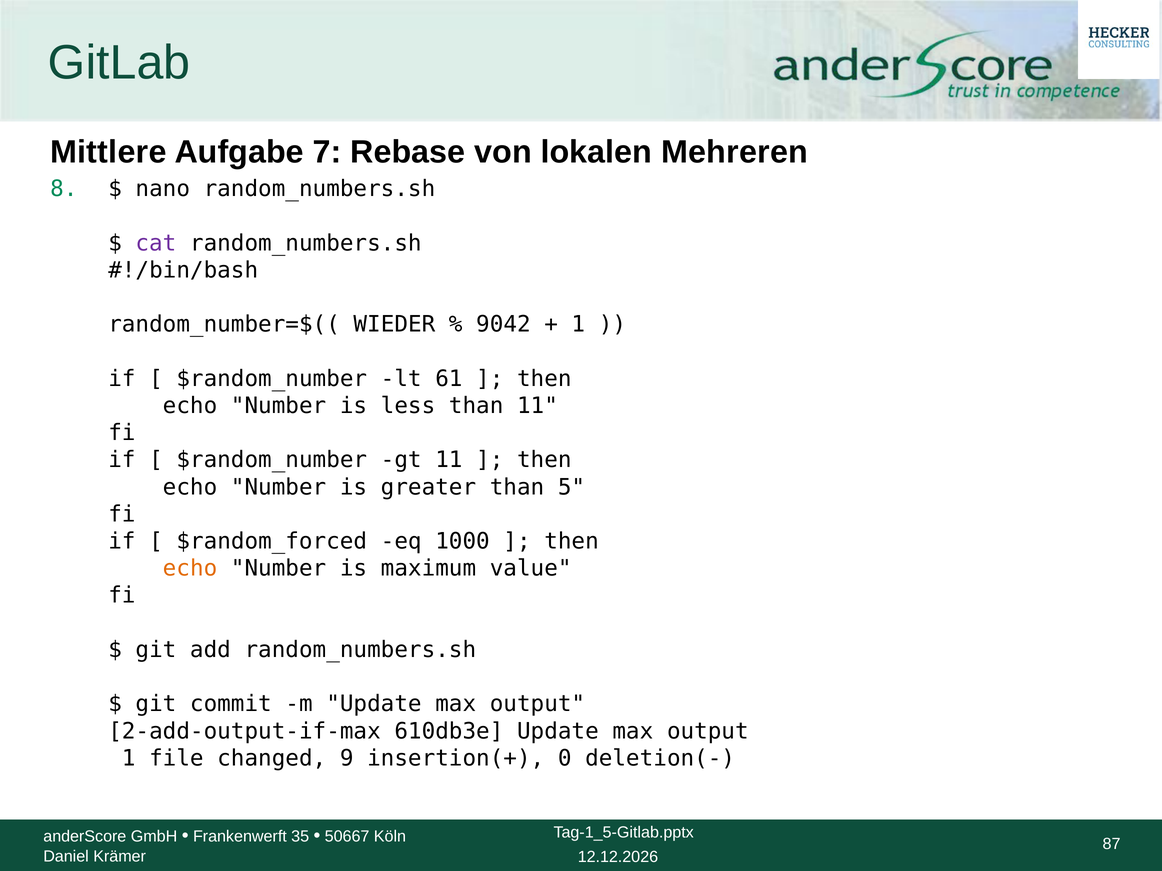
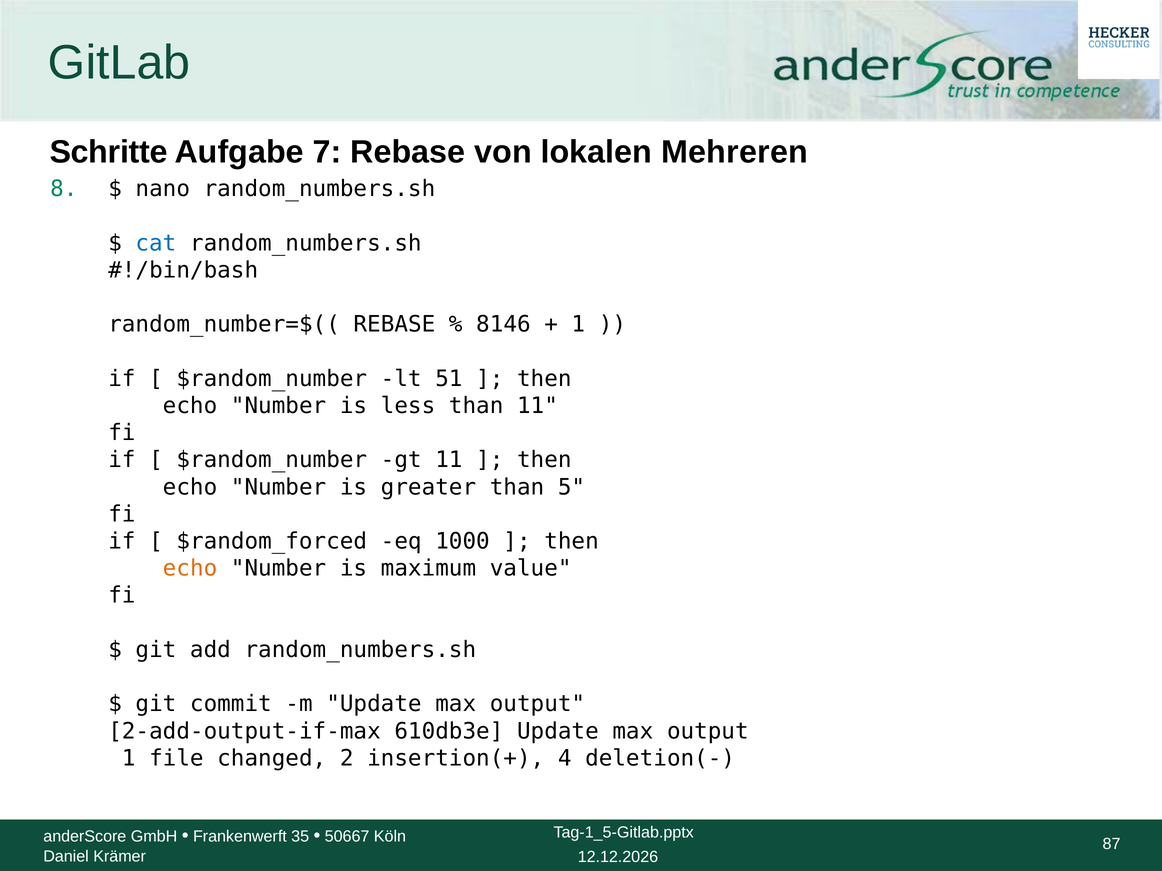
Mittlere: Mittlere -> Schritte
cat colour: purple -> blue
random_number=$(( WIEDER: WIEDER -> REBASE
9042: 9042 -> 8146
61: 61 -> 51
9: 9 -> 2
0: 0 -> 4
